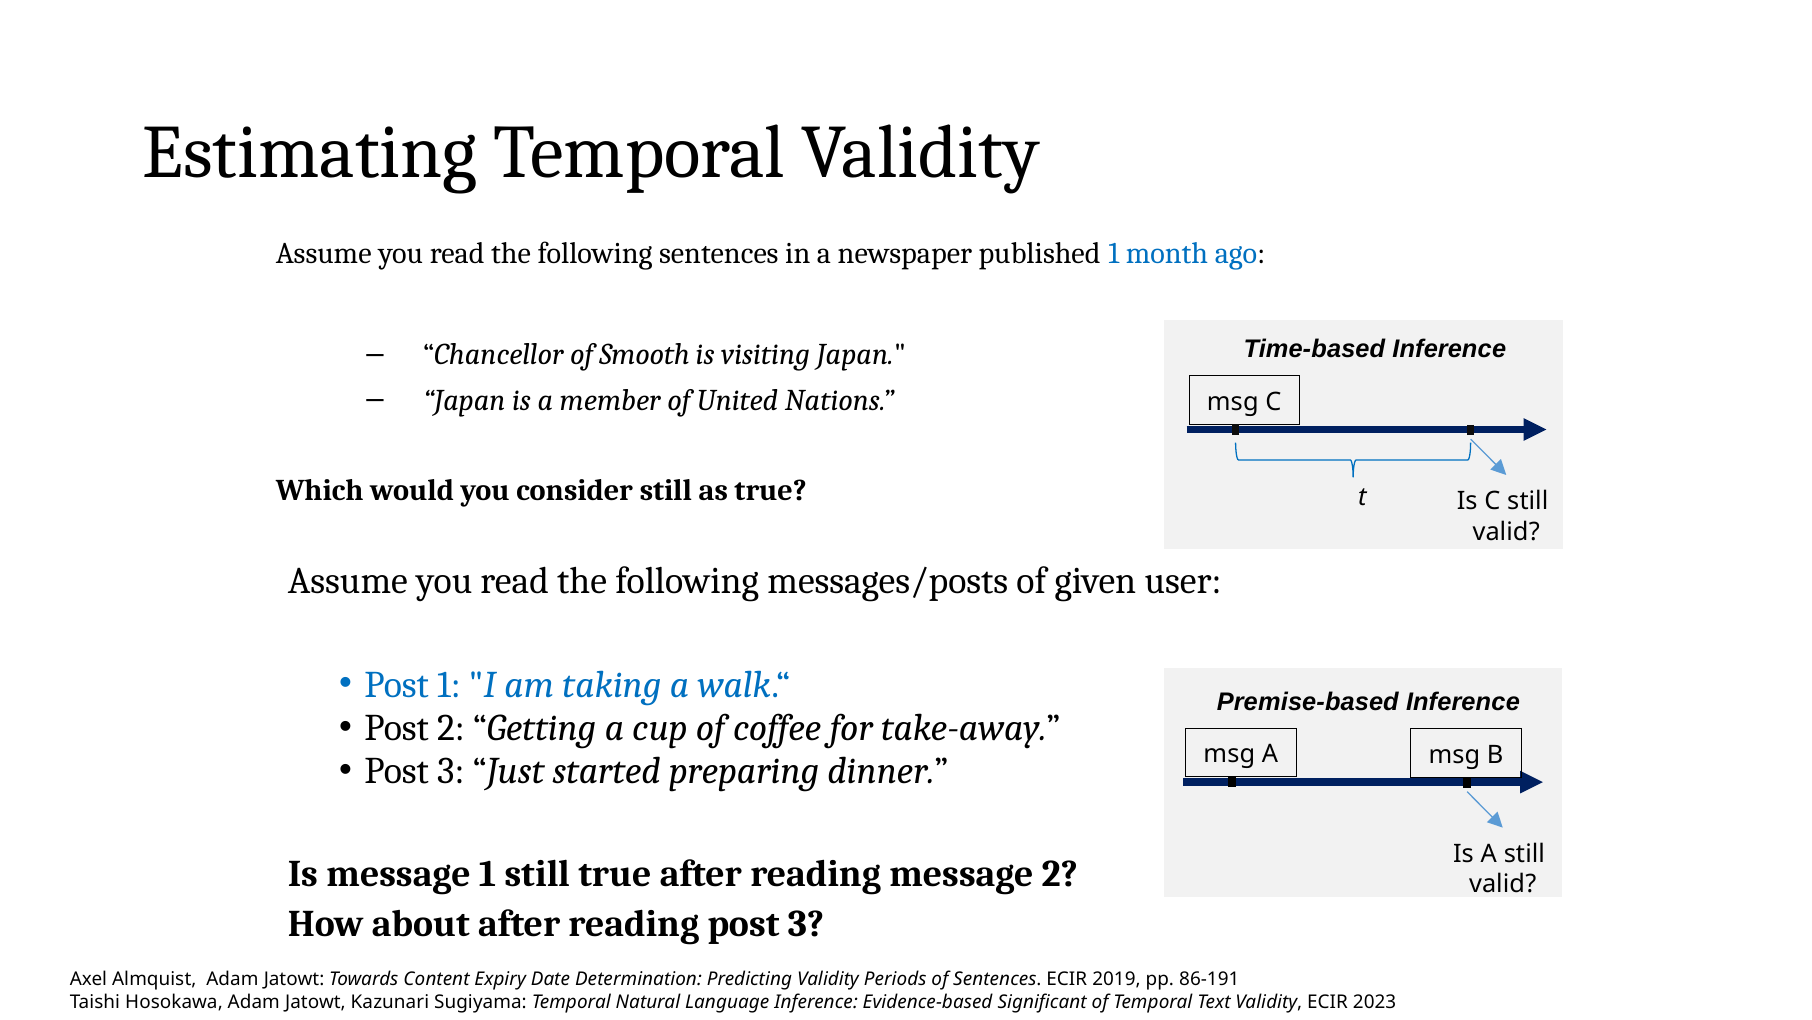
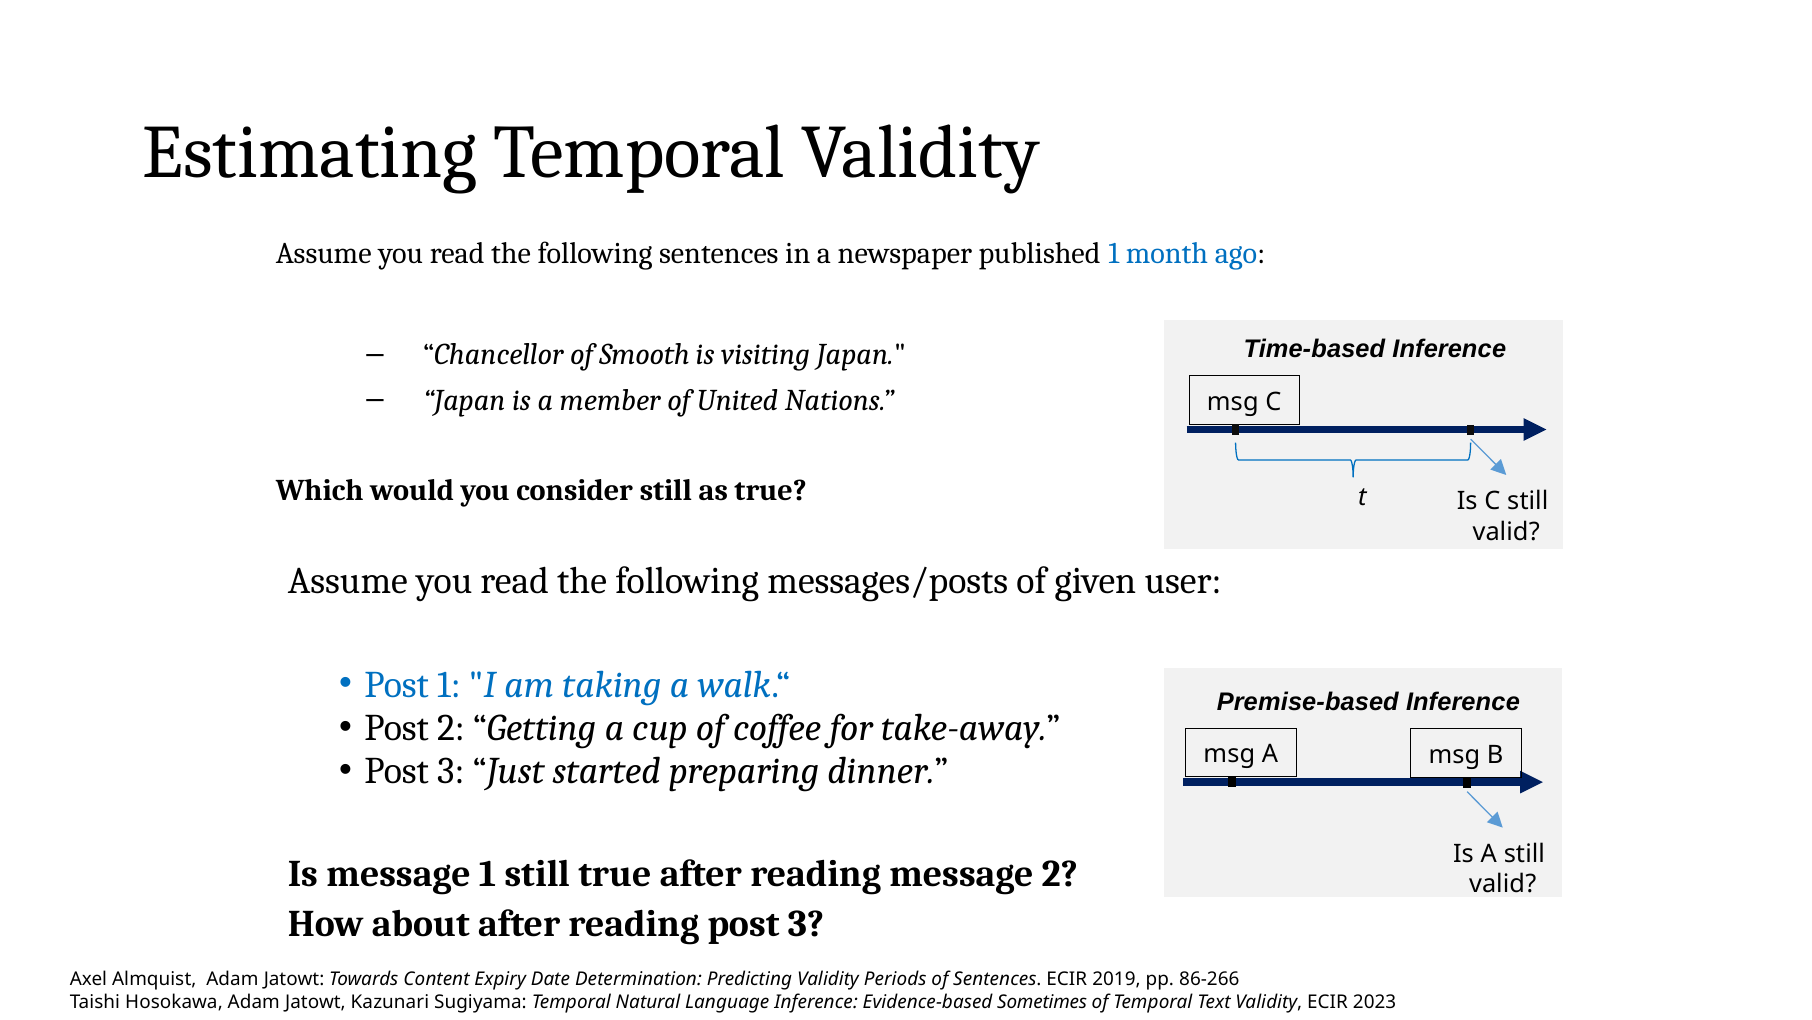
86-191: 86-191 -> 86-266
Significant: Significant -> Sometimes
